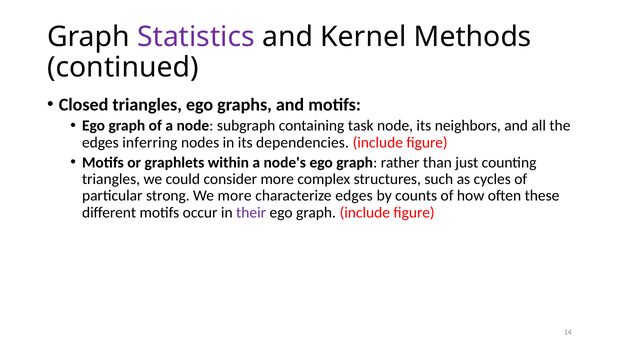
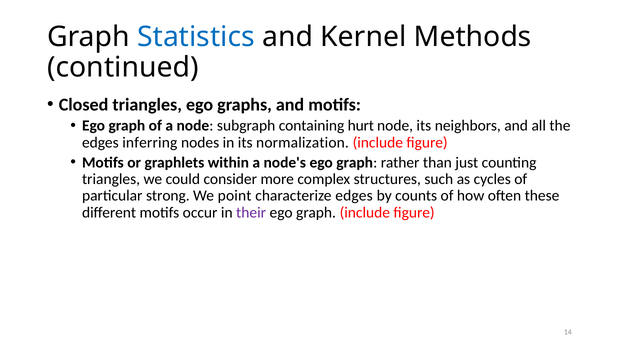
Statistics colour: purple -> blue
task: task -> hurt
dependencies: dependencies -> normalization
We more: more -> point
